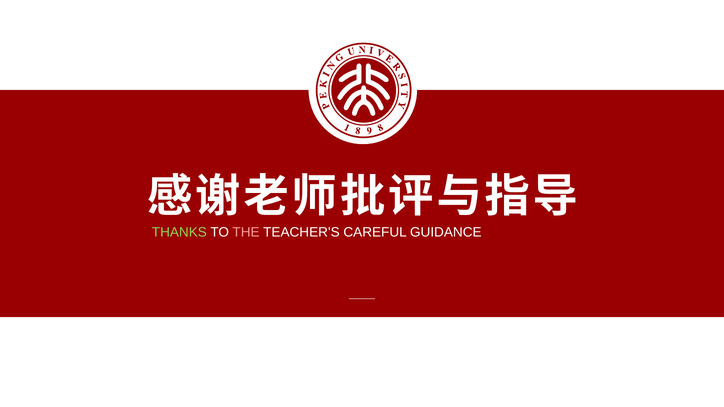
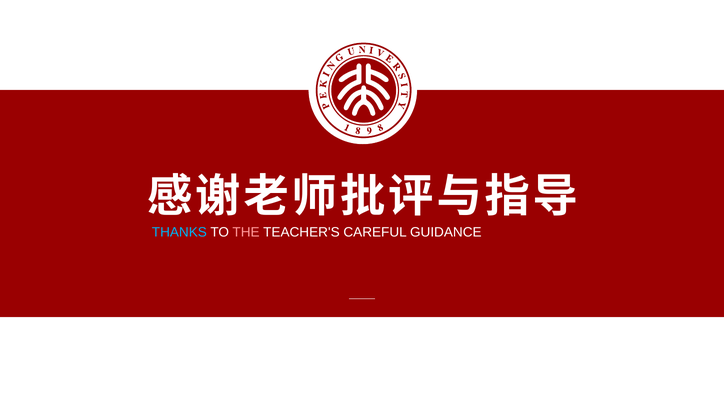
THANKS colour: light green -> light blue
